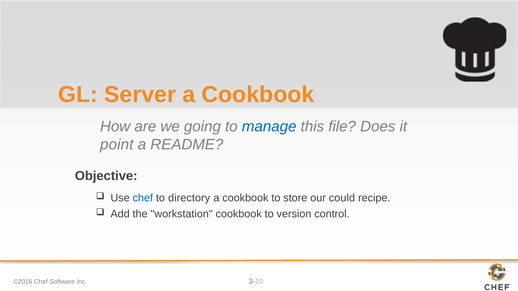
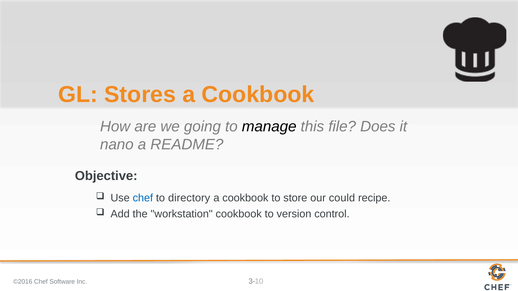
Server: Server -> Stores
manage colour: blue -> black
point: point -> nano
